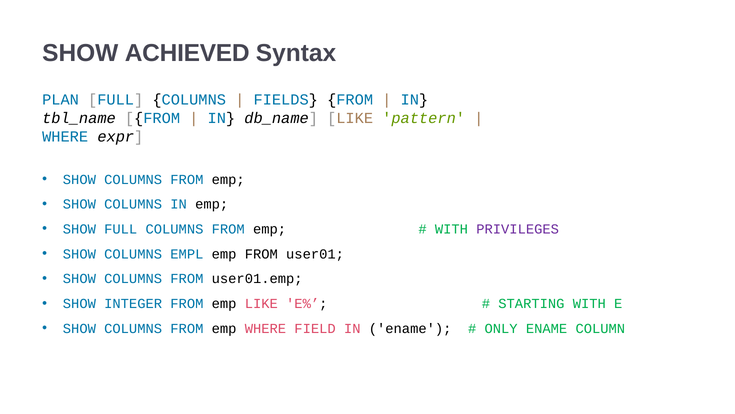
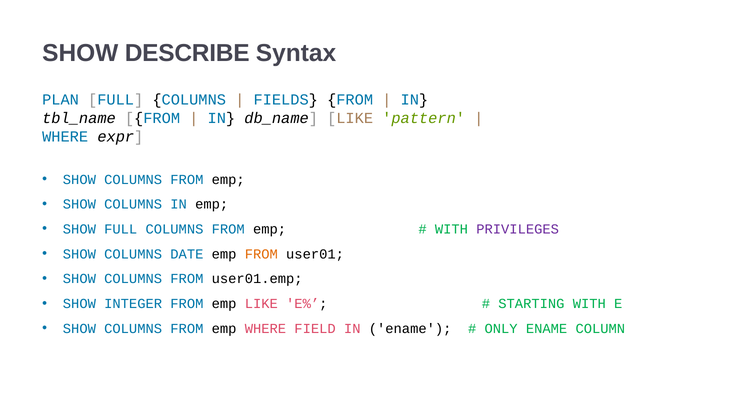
ACHIEVED: ACHIEVED -> DESCRIBE
EMPL: EMPL -> DATE
FROM at (261, 254) colour: black -> orange
